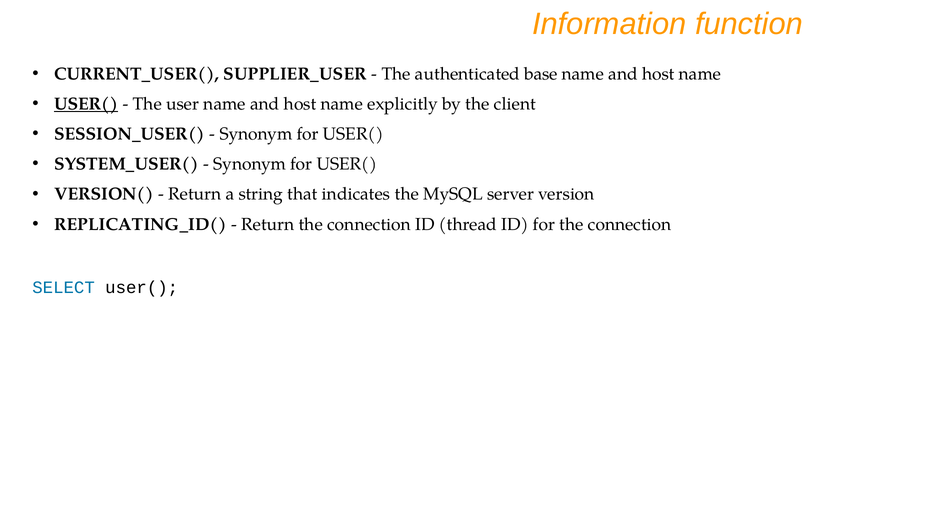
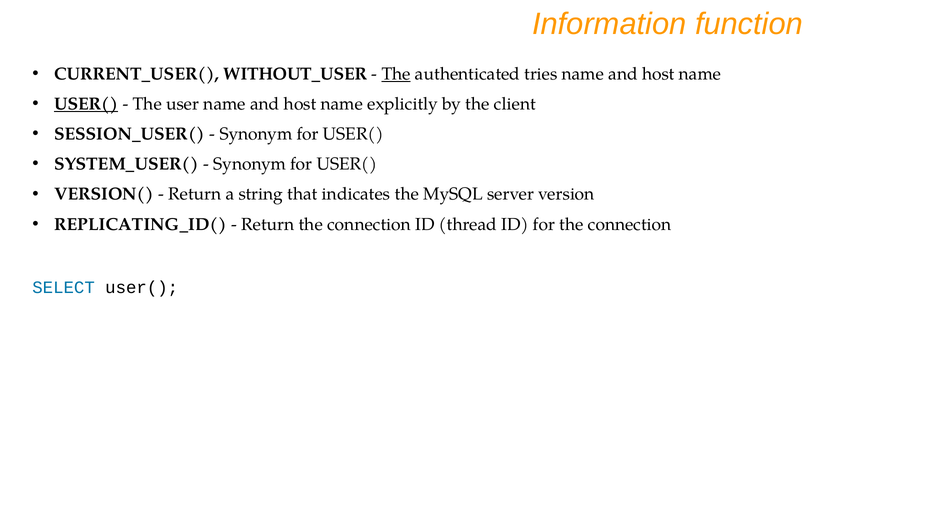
SUPPLIER_USER: SUPPLIER_USER -> WITHOUT_USER
The at (396, 74) underline: none -> present
base: base -> tries
